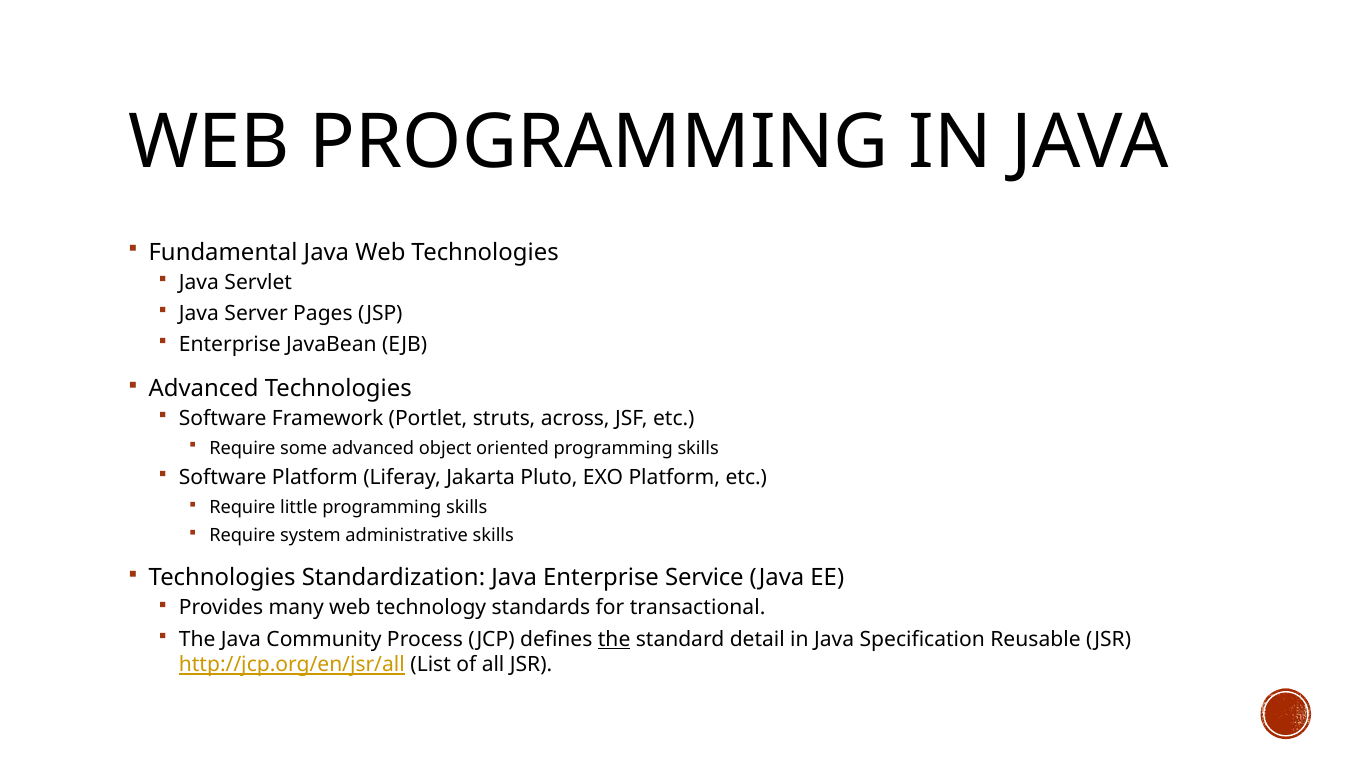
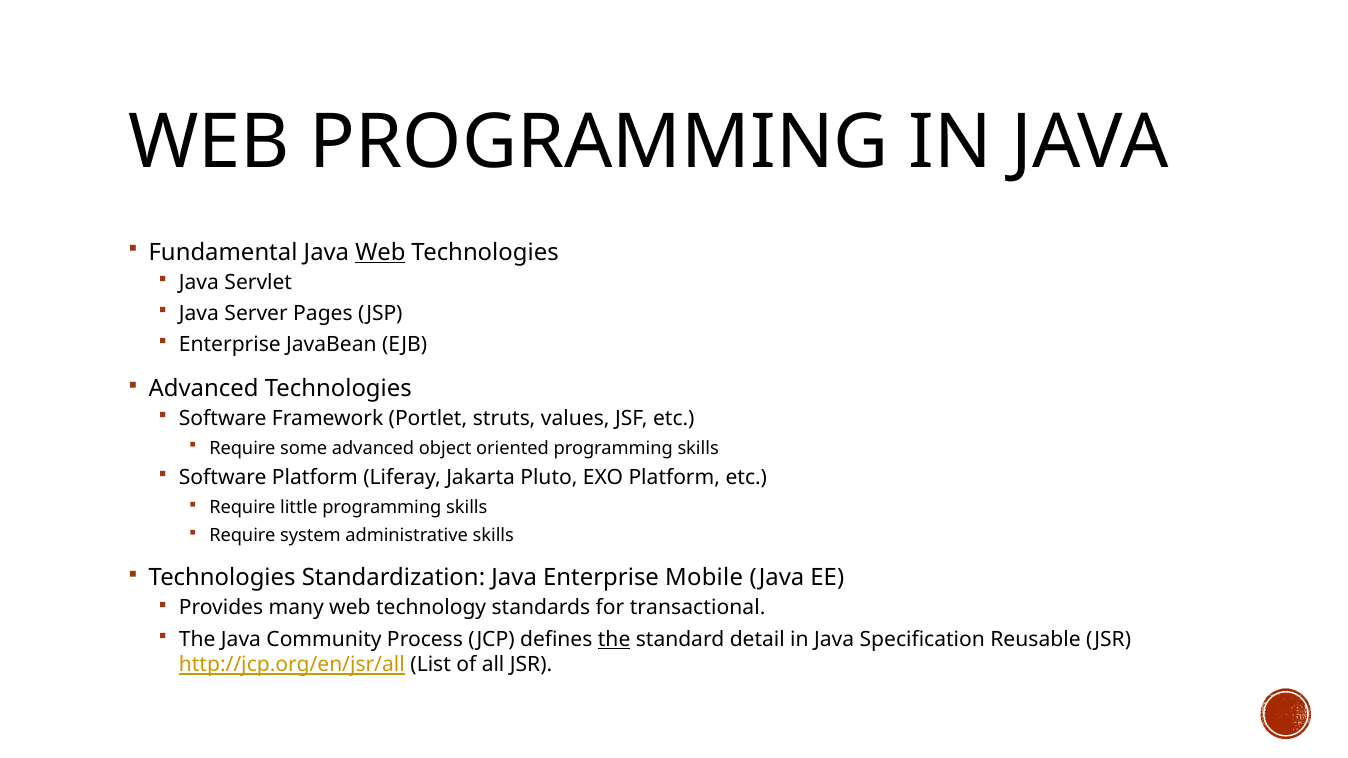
Web at (380, 252) underline: none -> present
across: across -> values
Service: Service -> Mobile
